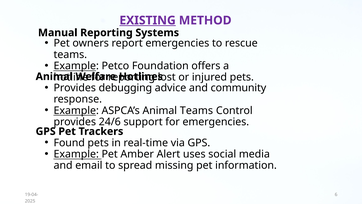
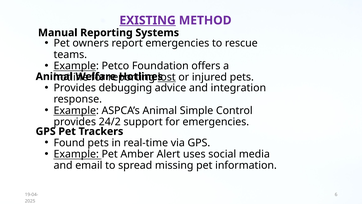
lost underline: none -> present
community: community -> integration
Animal Teams: Teams -> Simple
24/6: 24/6 -> 24/2
